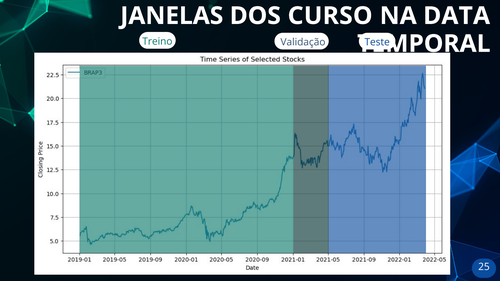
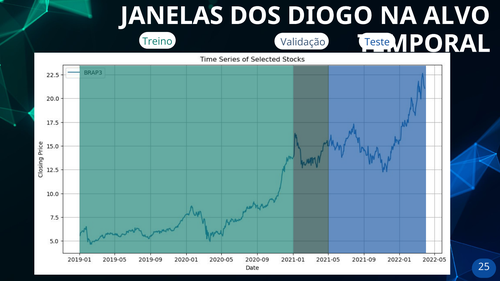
CURSO: CURSO -> DIOGO
DATA: DATA -> ALVO
